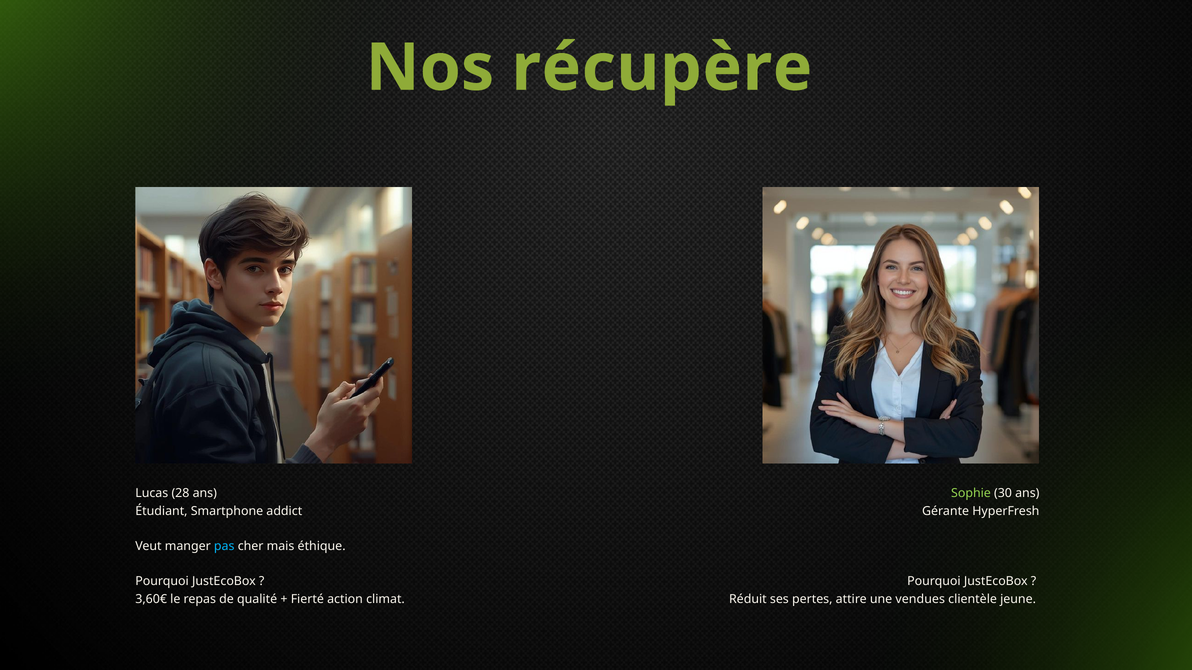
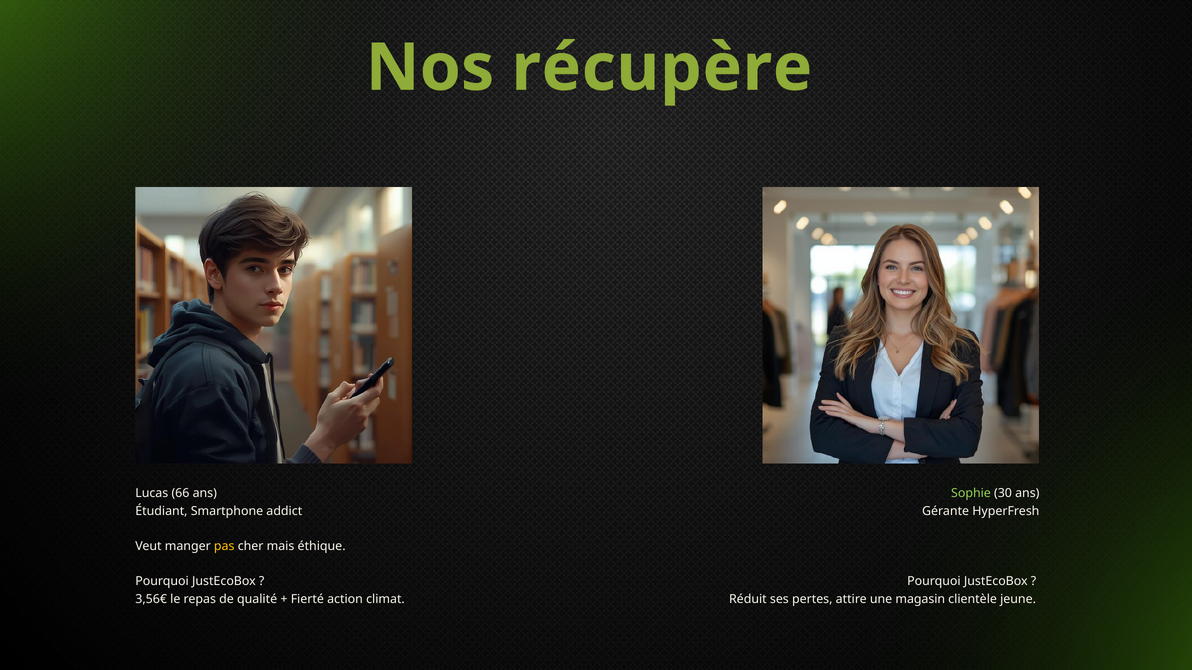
28: 28 -> 66
pas colour: light blue -> yellow
3,60€: 3,60€ -> 3,56€
vendues: vendues -> magasin
